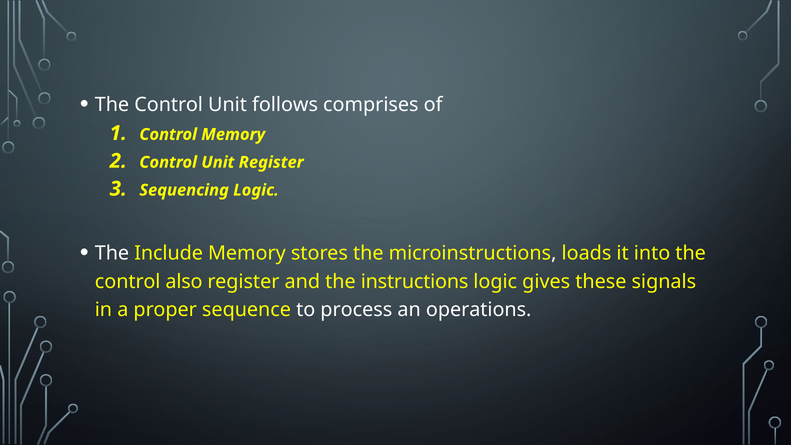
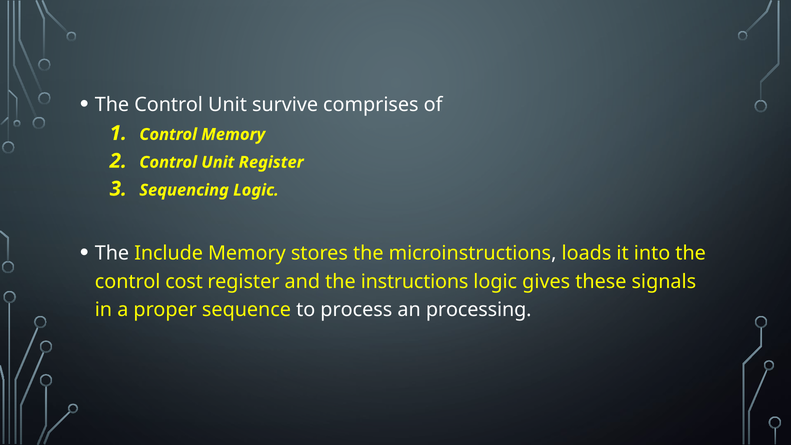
follows: follows -> survive
also: also -> cost
operations: operations -> processing
